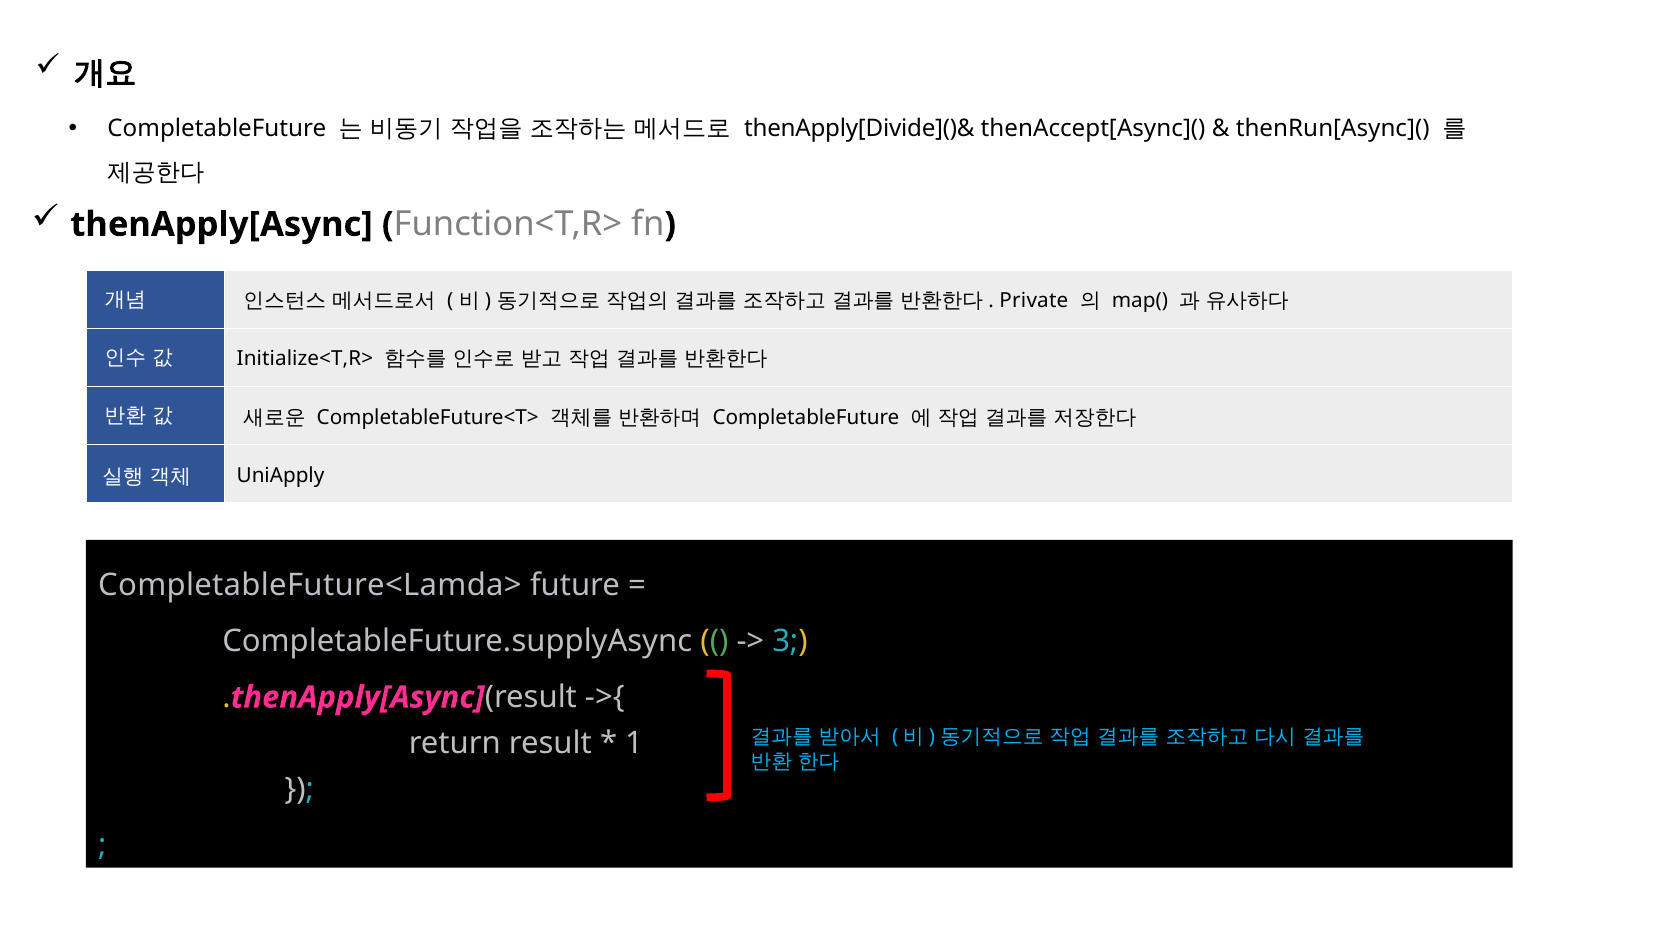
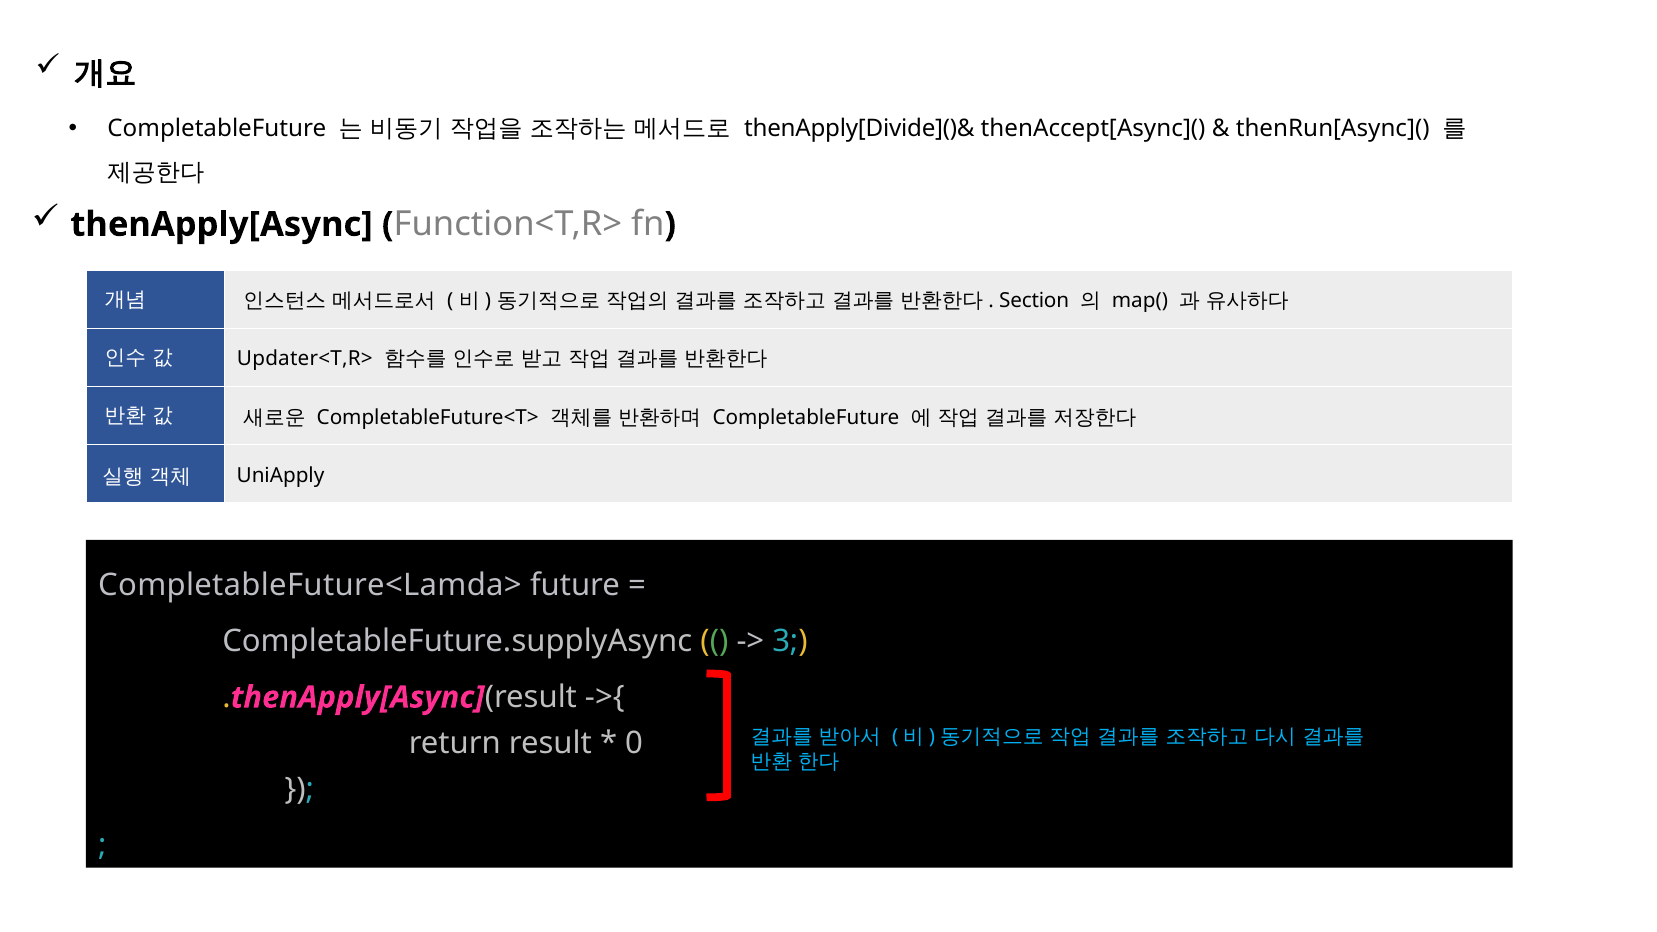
Private: Private -> Section
Initialize<T,R>: Initialize<T,R> -> Updater<T,R>
1: 1 -> 0
